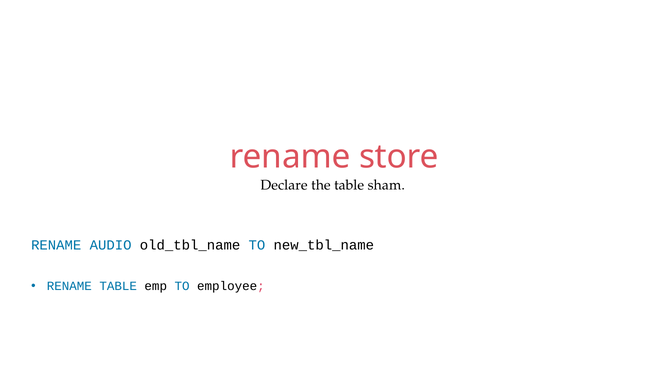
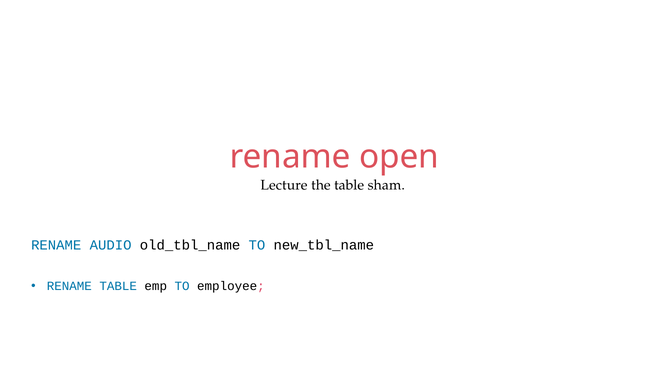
store: store -> open
Declare: Declare -> Lecture
